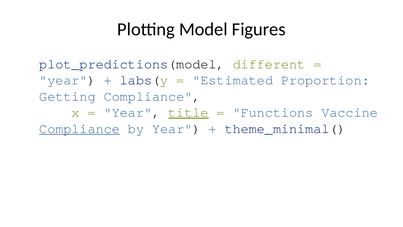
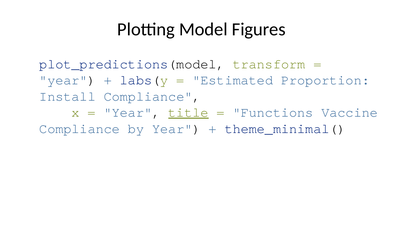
different: different -> transform
Getting: Getting -> Install
Compliance at (80, 128) underline: present -> none
